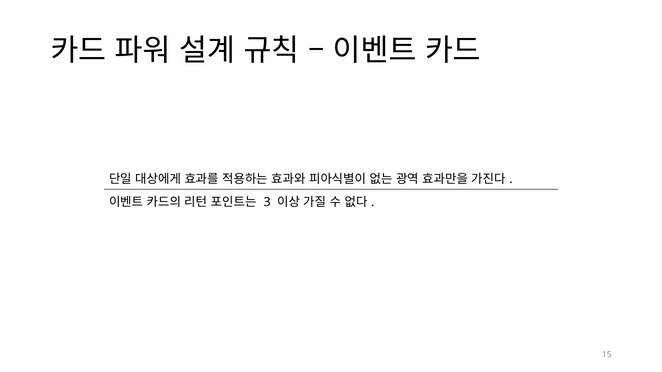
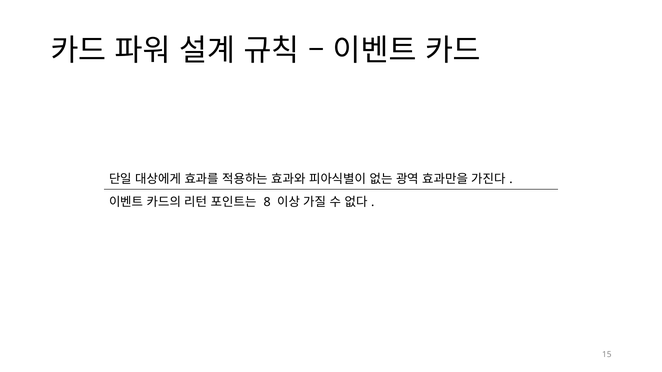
3: 3 -> 8
